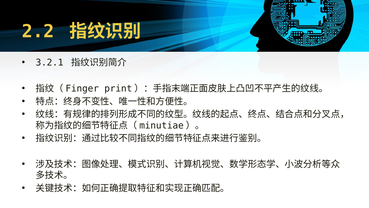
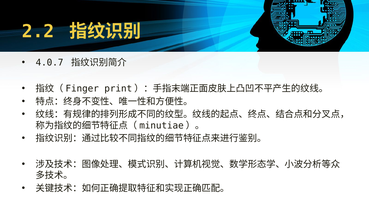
3.2.1: 3.2.1 -> 4.0.7
